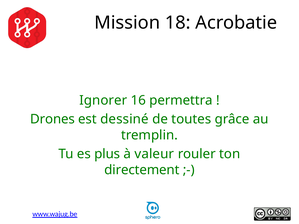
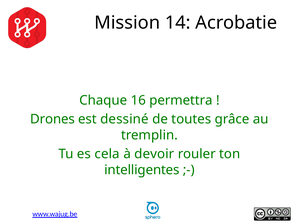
18: 18 -> 14
Ignorer: Ignorer -> Chaque
plus: plus -> cela
valeur: valeur -> devoir
directement: directement -> intelligentes
